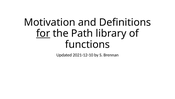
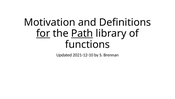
Path underline: none -> present
